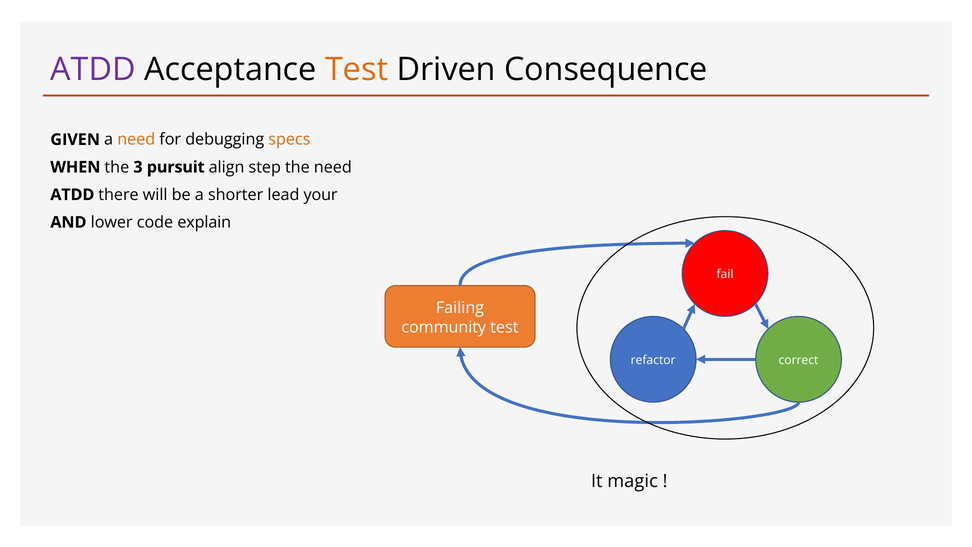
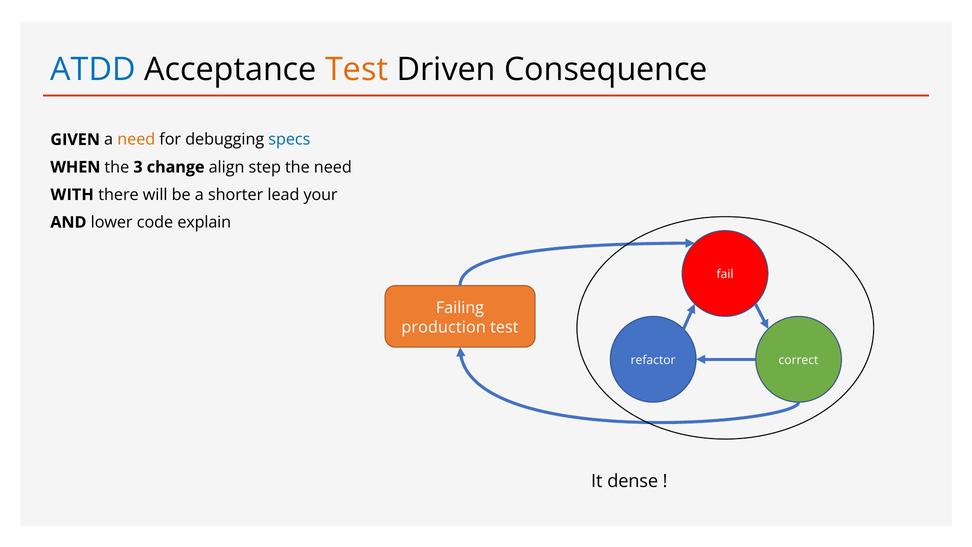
ATDD at (93, 69) colour: purple -> blue
specs colour: orange -> blue
pursuit: pursuit -> change
ATDD at (72, 195): ATDD -> WITH
community: community -> production
magic: magic -> dense
